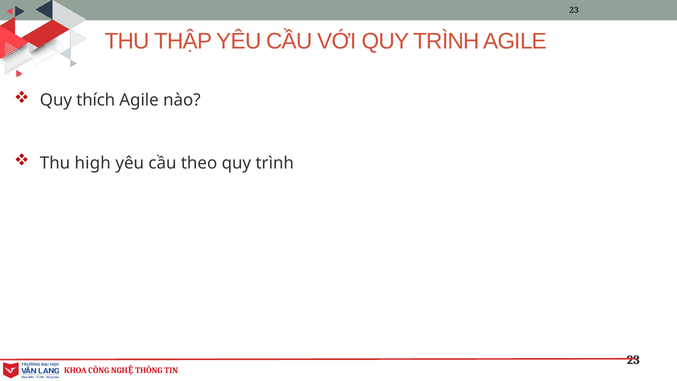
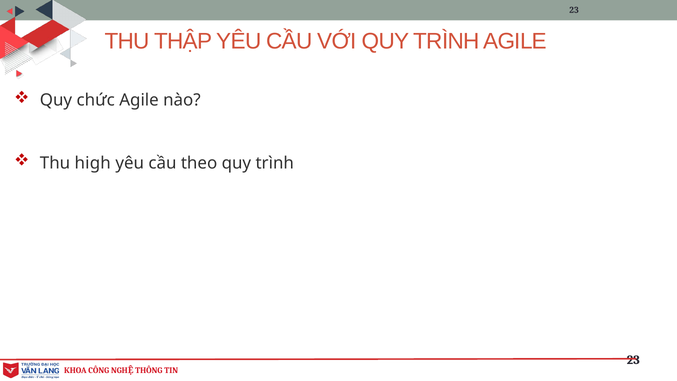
thích: thích -> chức
